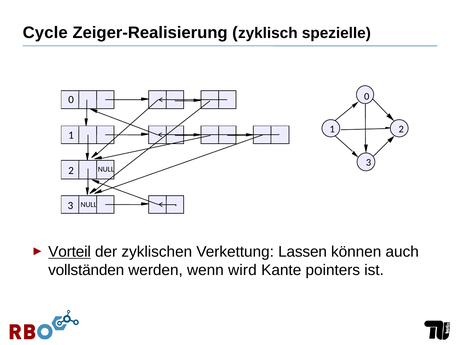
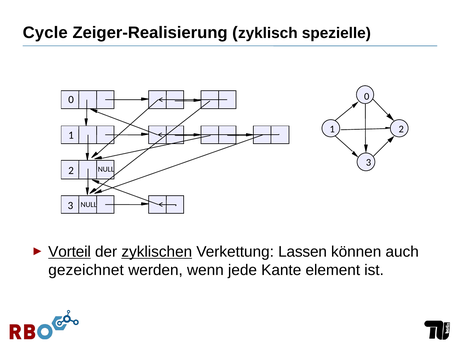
zyklischen underline: none -> present
vollständen: vollständen -> gezeichnet
wird: wird -> jede
pointers: pointers -> element
